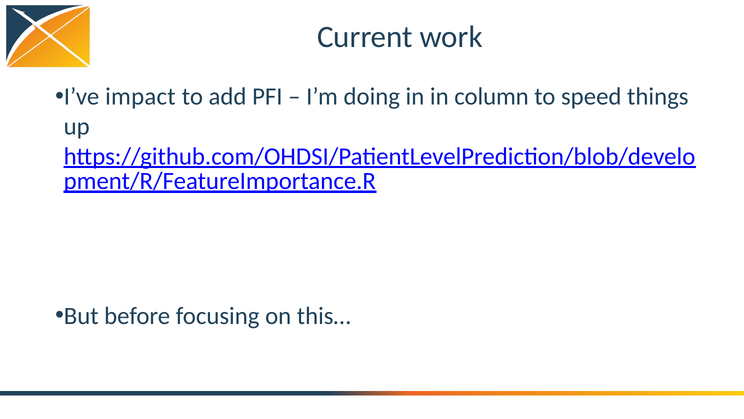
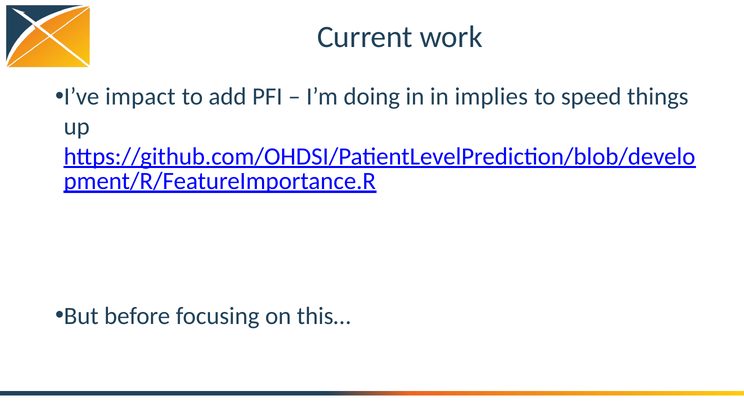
column: column -> implies
